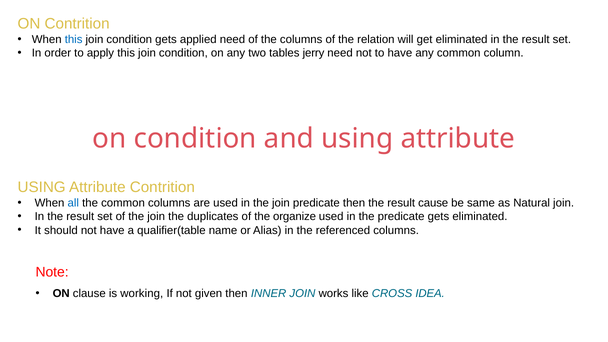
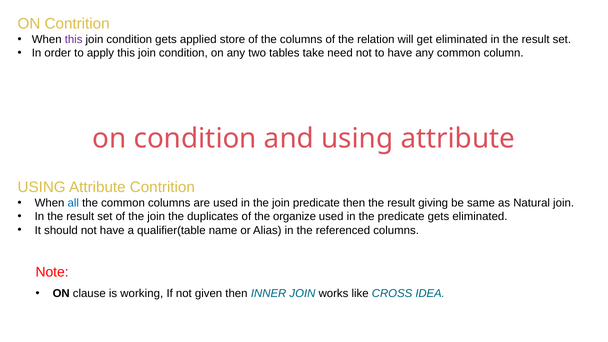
this at (74, 40) colour: blue -> purple
applied need: need -> store
jerry: jerry -> take
cause: cause -> giving
